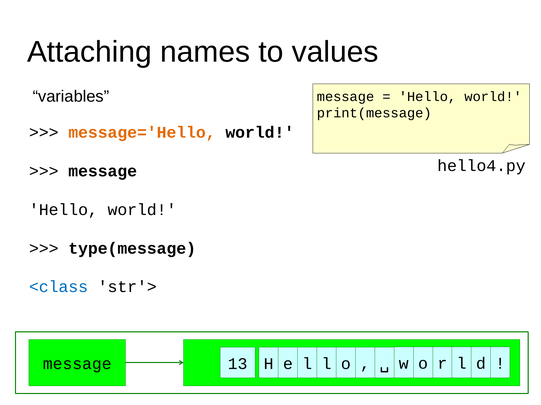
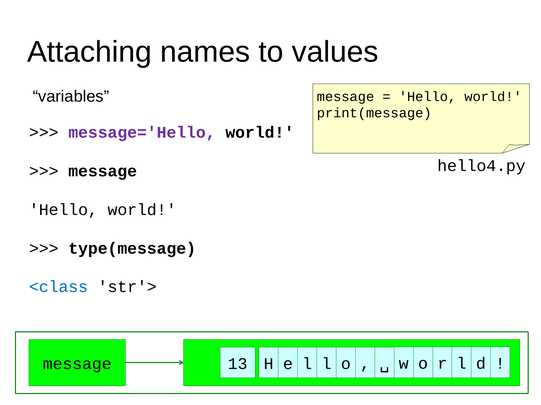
message='Hello colour: orange -> purple
